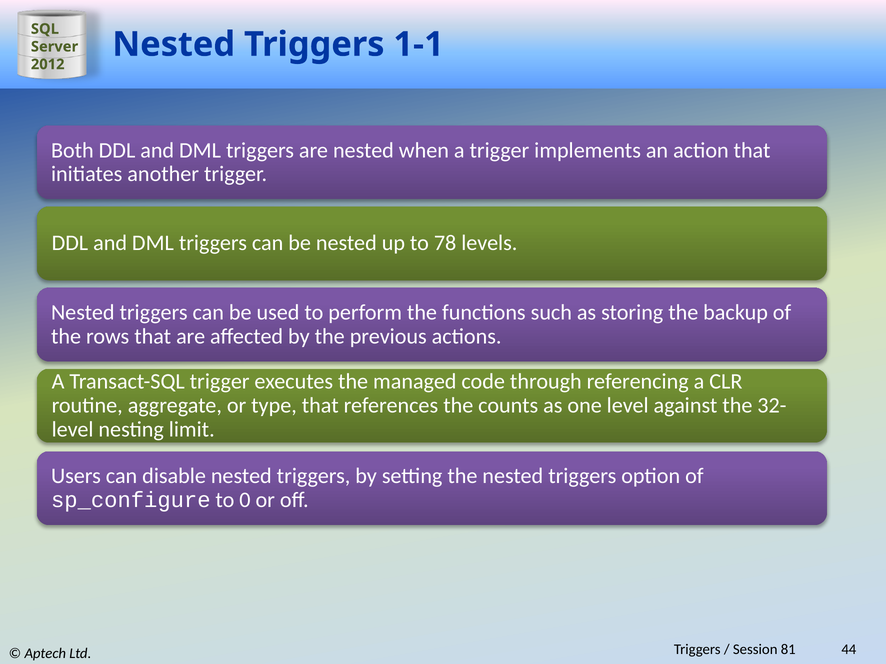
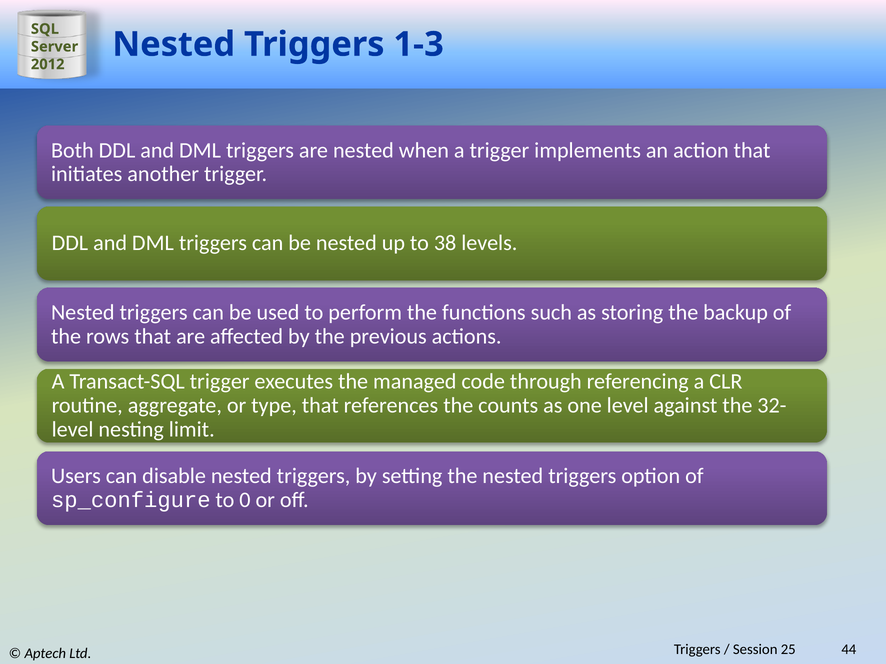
1-1: 1-1 -> 1-3
78: 78 -> 38
81: 81 -> 25
